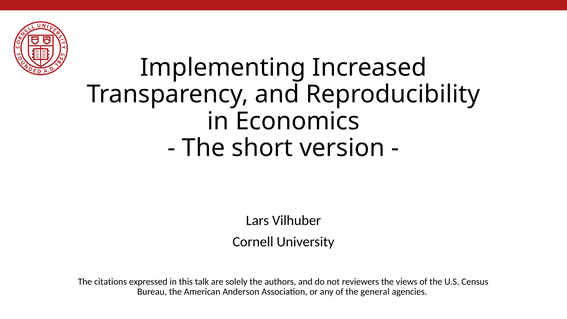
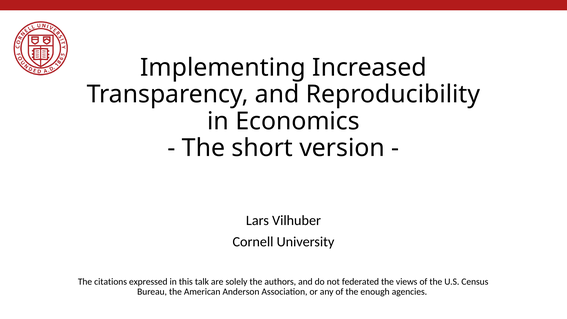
reviewers: reviewers -> federated
general: general -> enough
